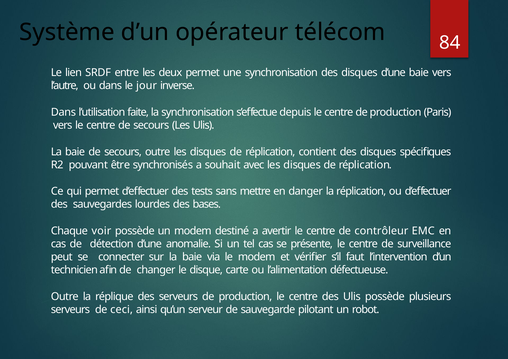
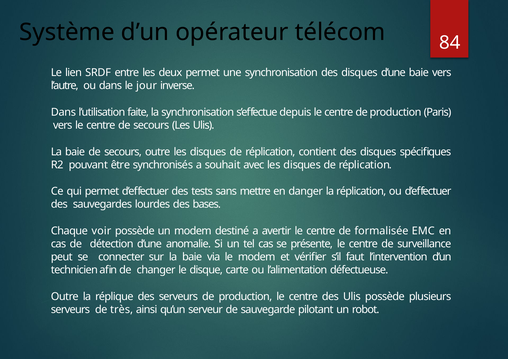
contrôleur: contrôleur -> formalisée
ceci: ceci -> très
